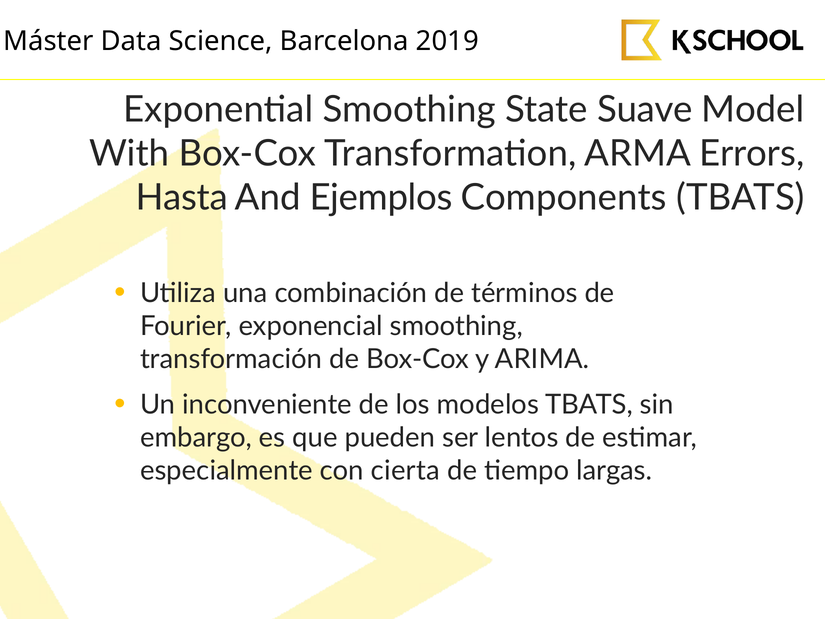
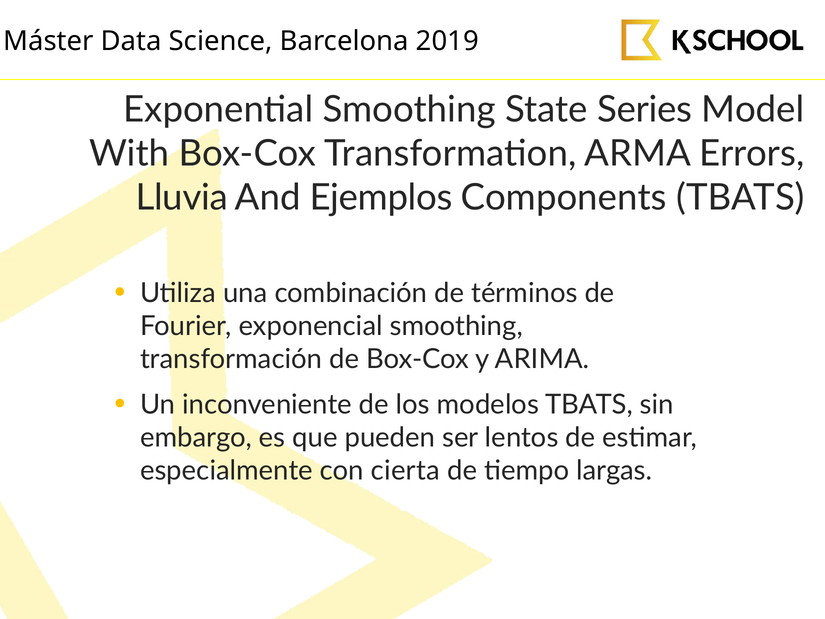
Suave: Suave -> Series
Hasta: Hasta -> Lluvia
